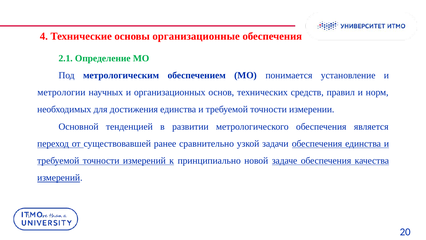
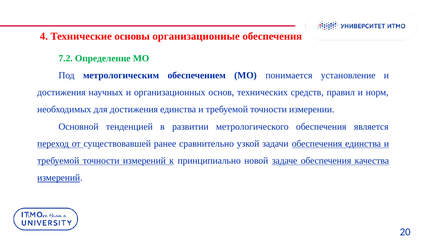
2.1: 2.1 -> 7.2
метрологии at (61, 92): метрологии -> достижения
